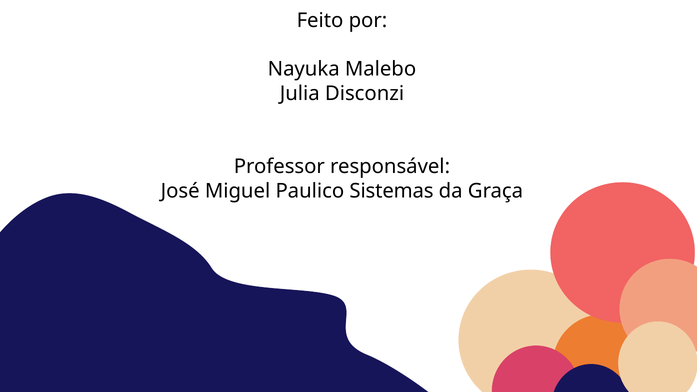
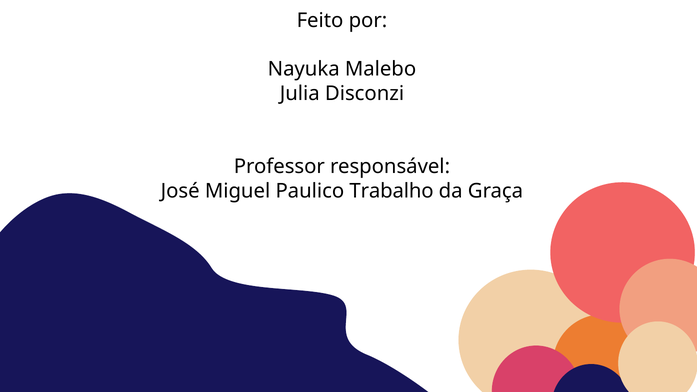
Sistemas: Sistemas -> Trabalho
